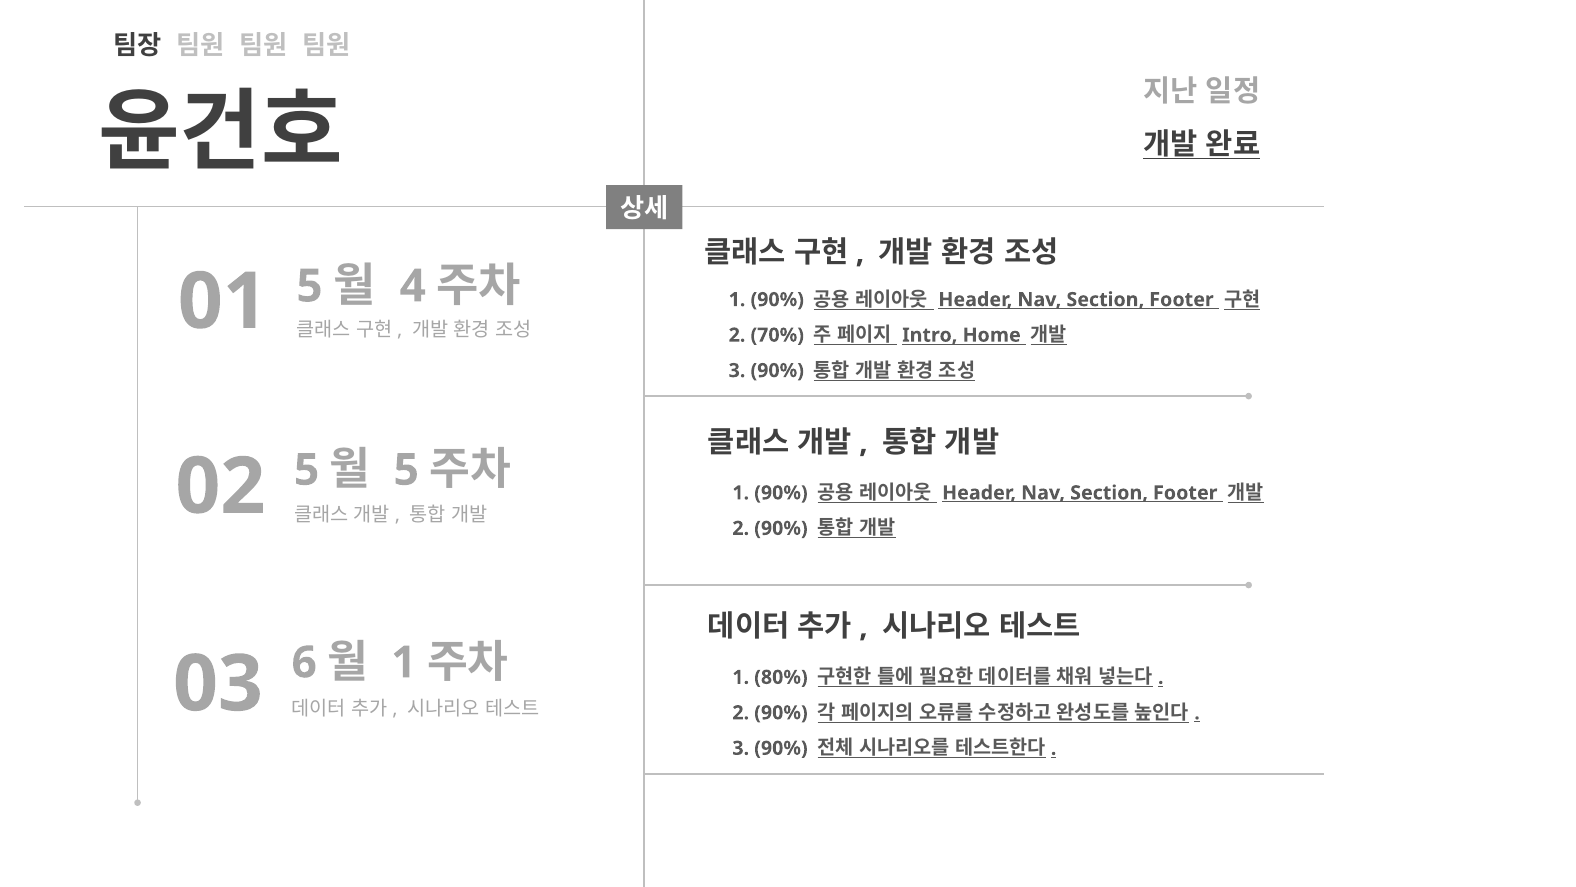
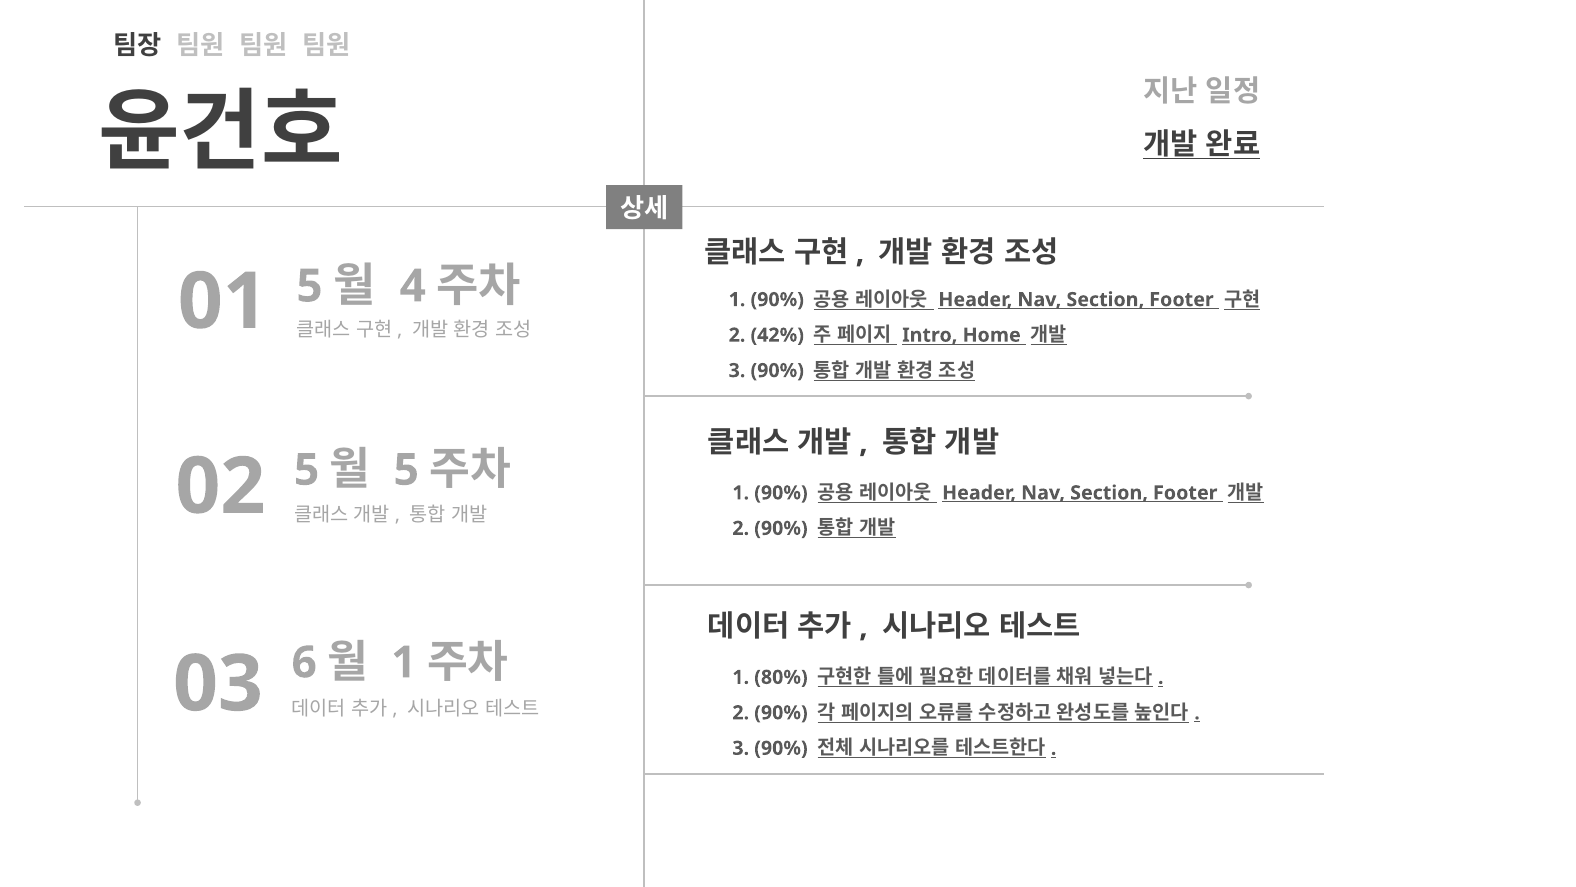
70%: 70% -> 42%
